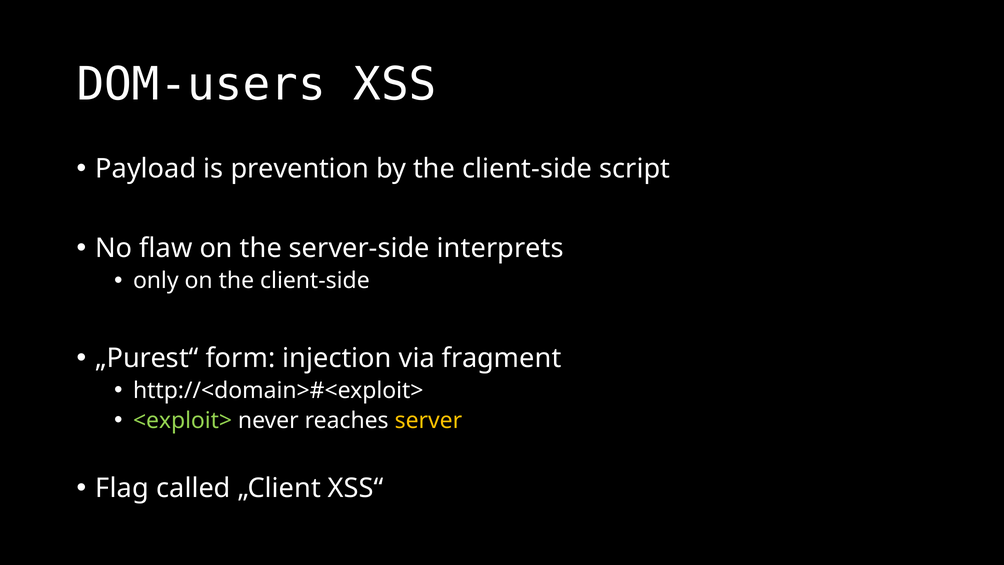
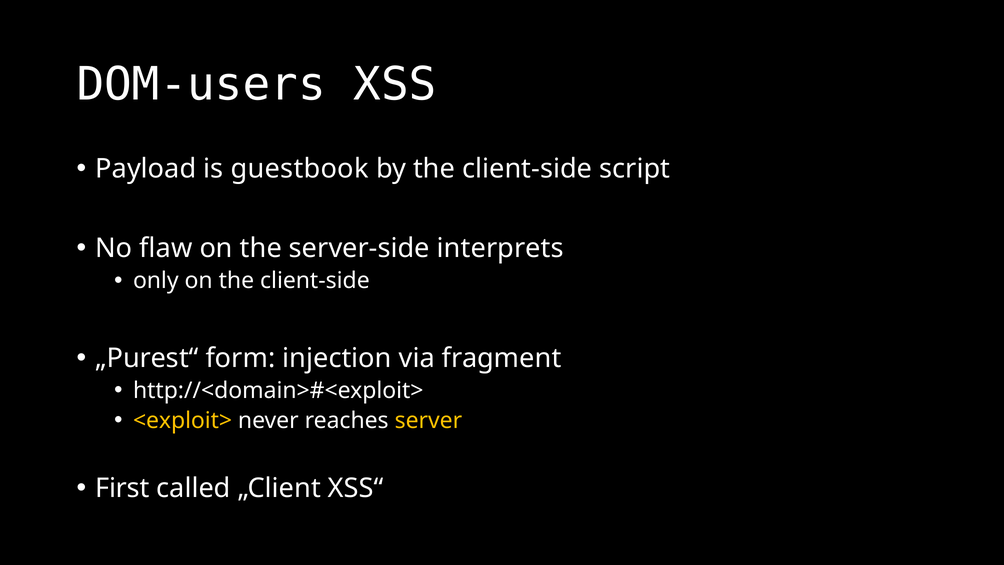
prevention: prevention -> guestbook
<exploit> colour: light green -> yellow
Flag: Flag -> First
